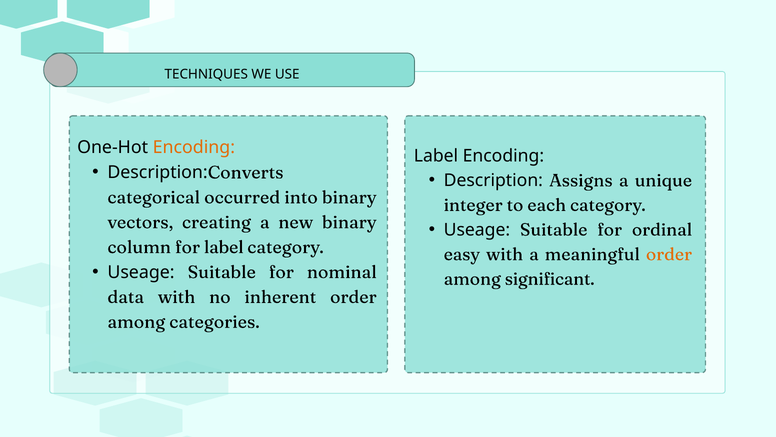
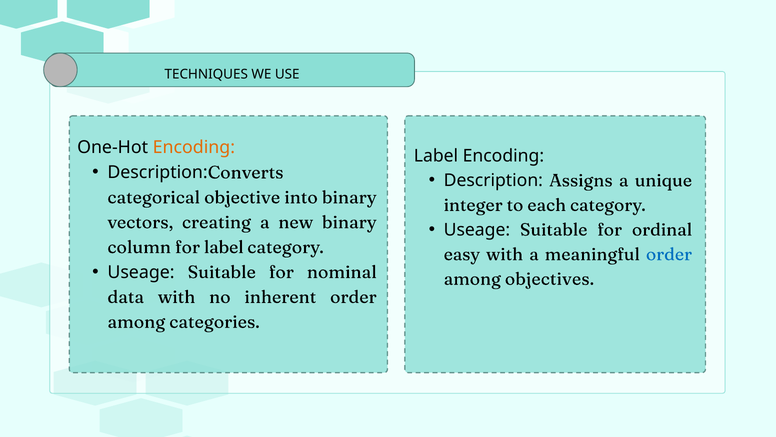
occurred: occurred -> objective
order at (669, 254) colour: orange -> blue
significant: significant -> objectives
